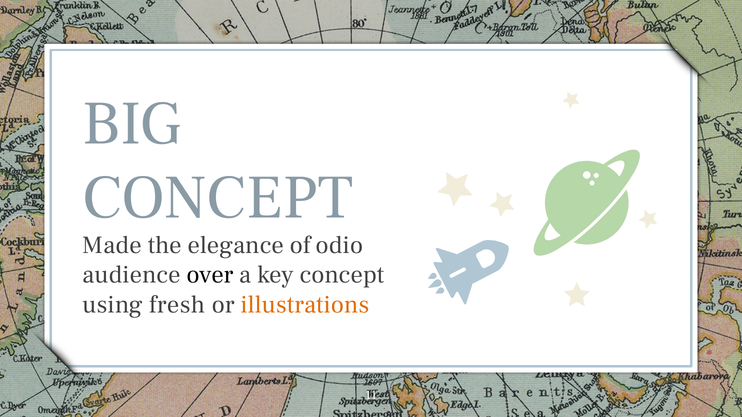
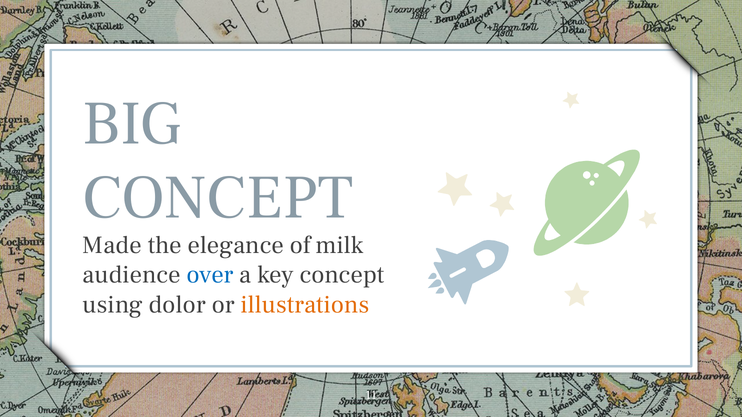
odio: odio -> milk
over colour: black -> blue
fresh: fresh -> dolor
